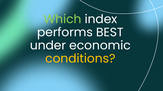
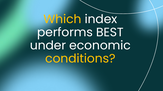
Which colour: light green -> yellow
